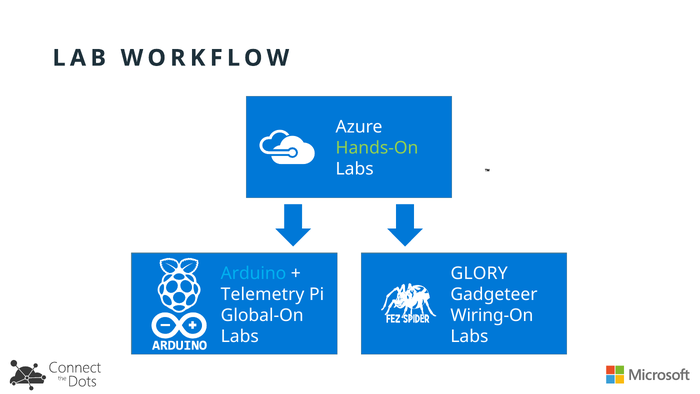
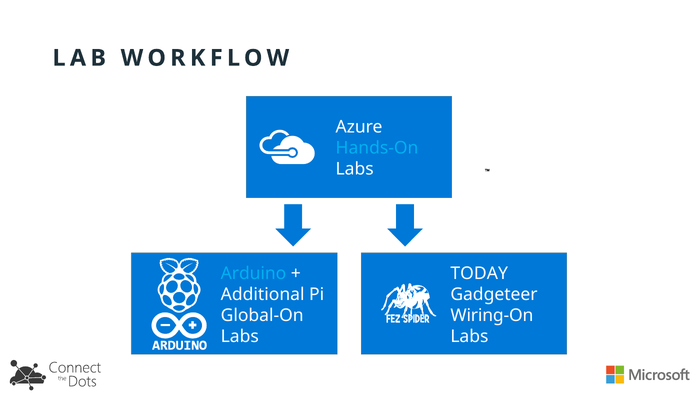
Hands-On colour: light green -> light blue
GLORY: GLORY -> TODAY
Telemetry: Telemetry -> Additional
